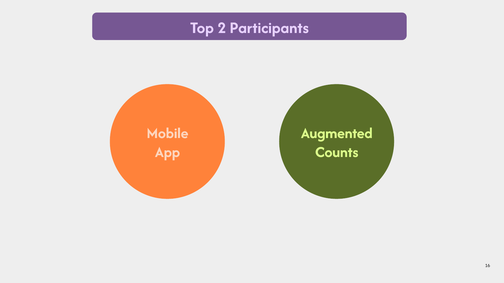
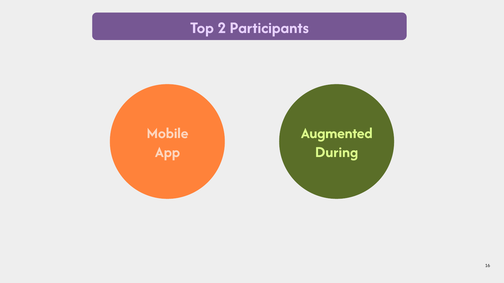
Counts: Counts -> During
